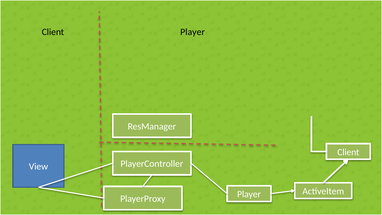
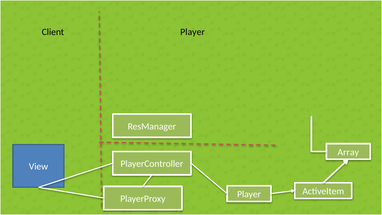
Client at (348, 152): Client -> Array
